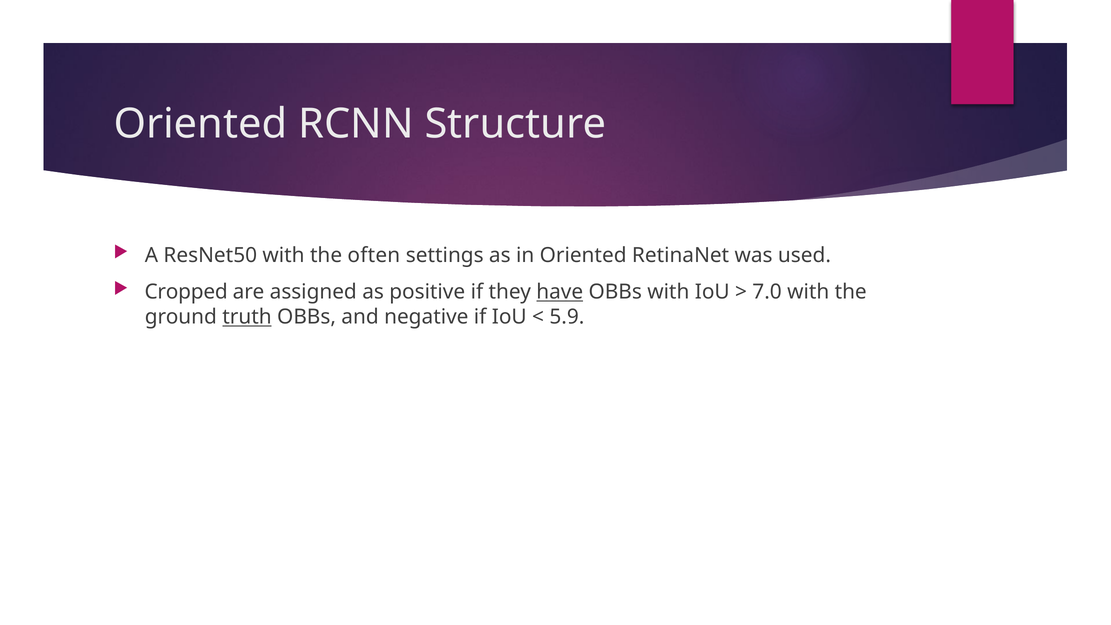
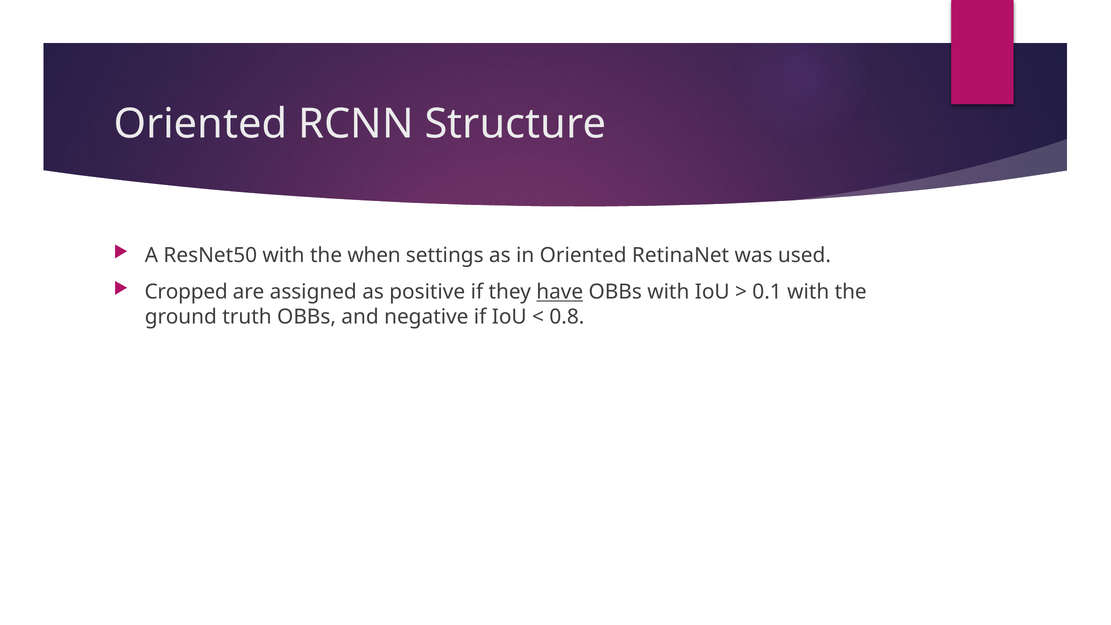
often: often -> when
7.0: 7.0 -> 0.1
truth underline: present -> none
5.9: 5.9 -> 0.8
